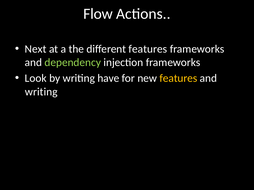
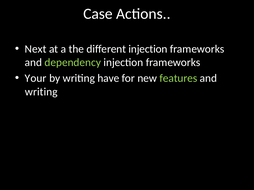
Flow: Flow -> Case
different features: features -> injection
Look: Look -> Your
features at (178, 78) colour: yellow -> light green
